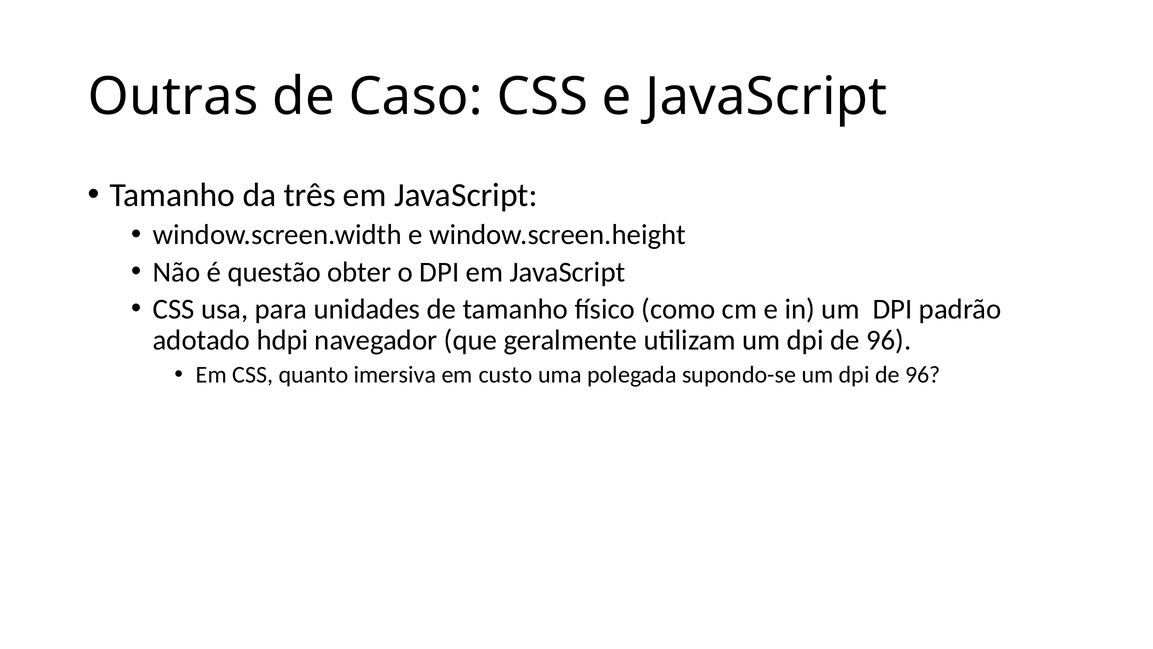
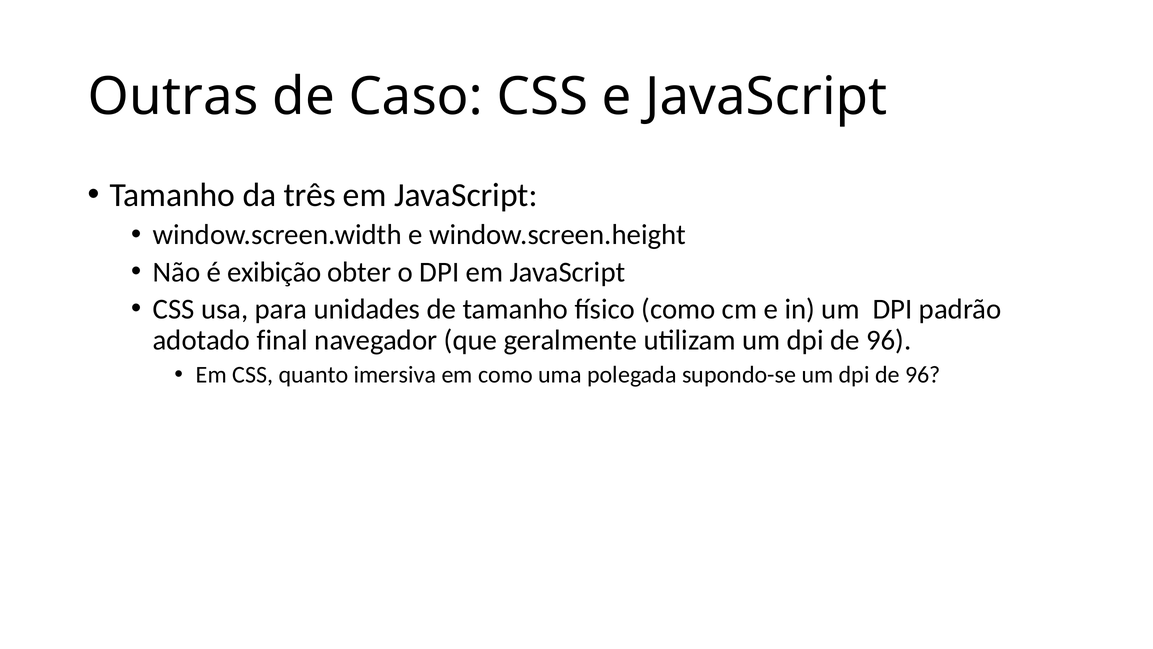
questão: questão -> exibição
hdpi: hdpi -> final
em custo: custo -> como
